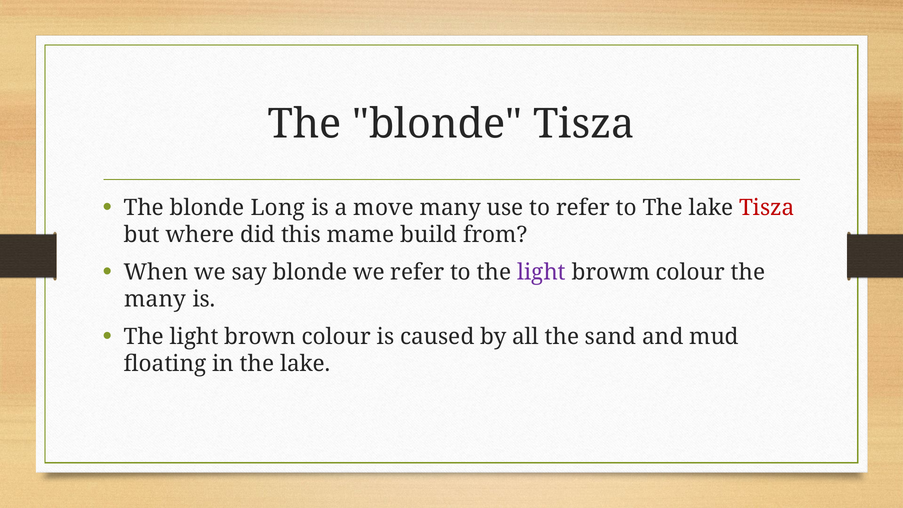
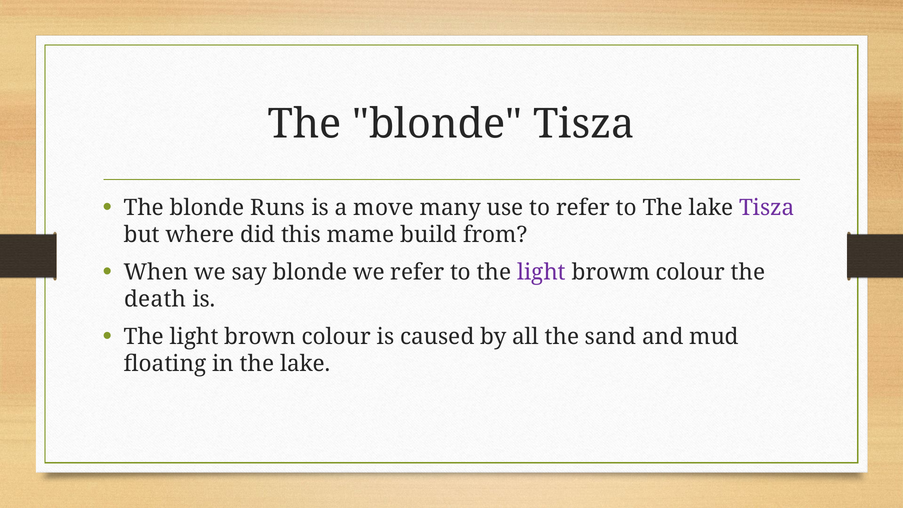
Long: Long -> Runs
Tisza at (767, 208) colour: red -> purple
many at (155, 299): many -> death
